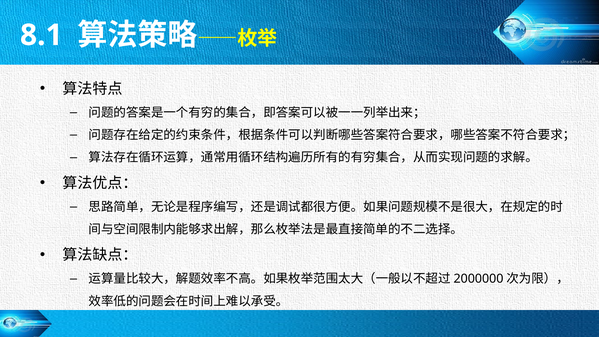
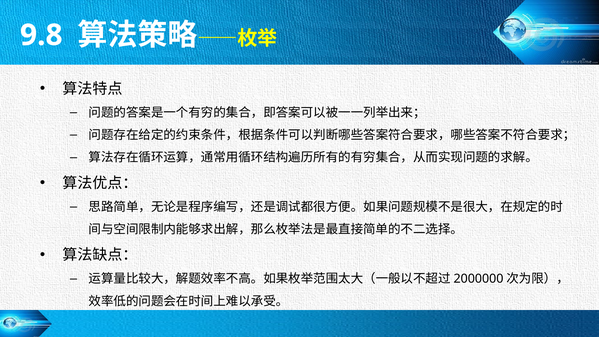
8.1: 8.1 -> 9.8
